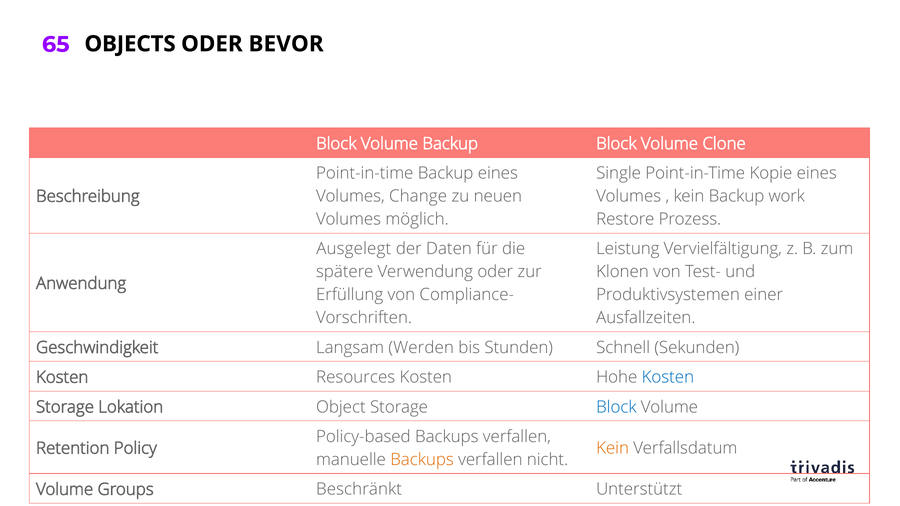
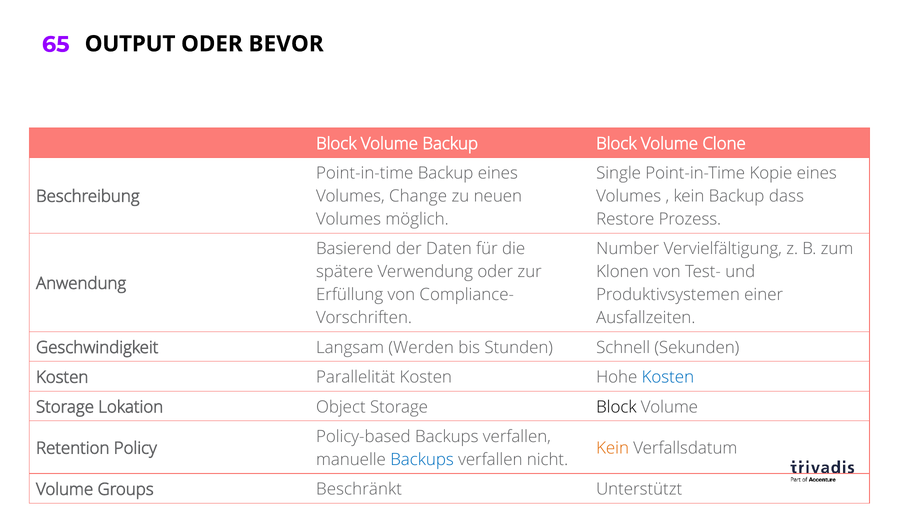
OBJECTS: OBJECTS -> OUTPUT
work: work -> dass
Ausgelegt: Ausgelegt -> Basierend
Leistung: Leistung -> Number
Resources: Resources -> Parallelität
Block at (616, 407) colour: blue -> black
Backups at (422, 460) colour: orange -> blue
